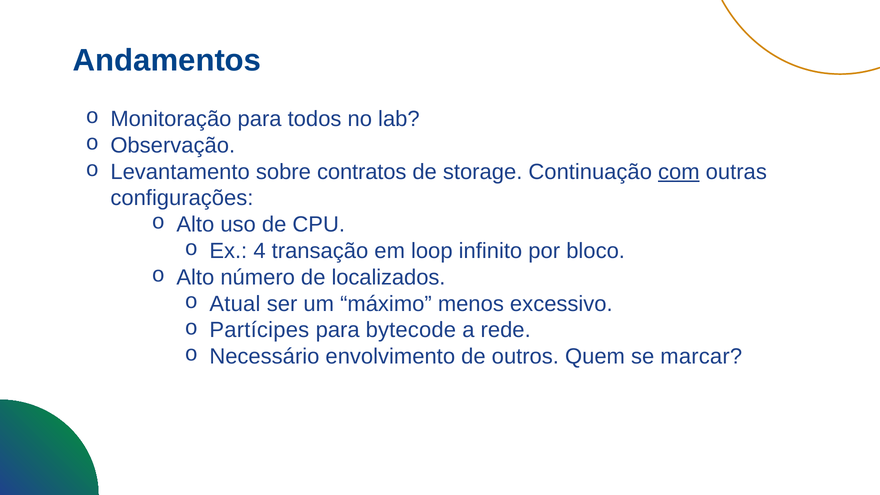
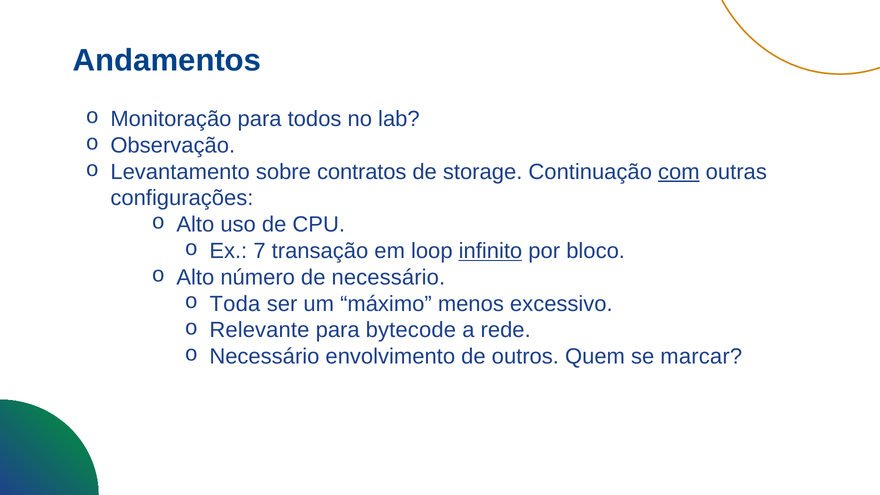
4: 4 -> 7
infinito underline: none -> present
de localizados: localizados -> necessário
Atual: Atual -> Toda
Partícipes: Partícipes -> Relevante
